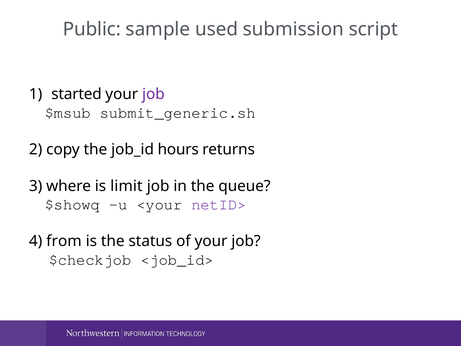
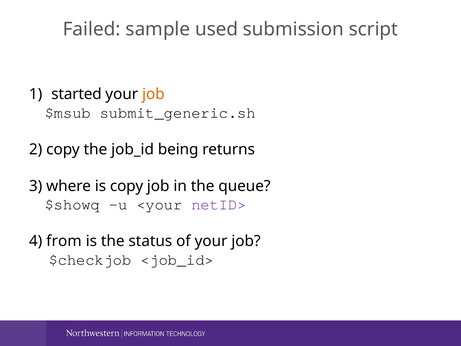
Public: Public -> Failed
job at (153, 94) colour: purple -> orange
hours: hours -> being
is limit: limit -> copy
